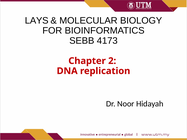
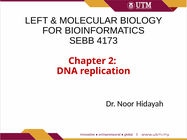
LAYS: LAYS -> LEFT
